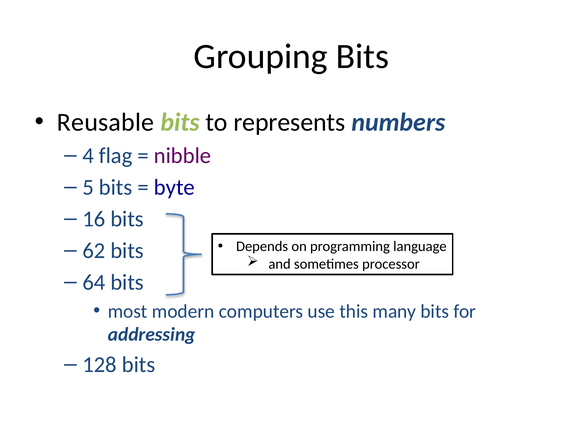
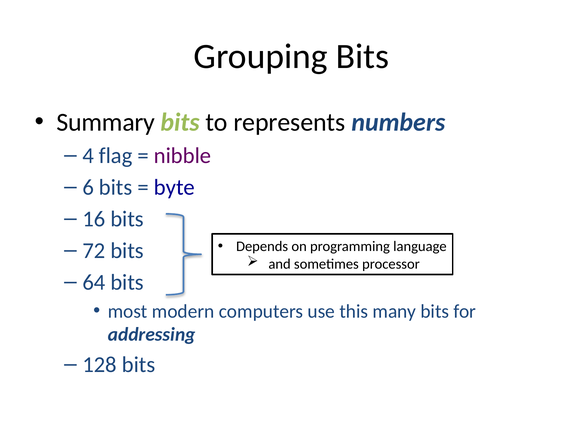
Reusable: Reusable -> Summary
5: 5 -> 6
62: 62 -> 72
